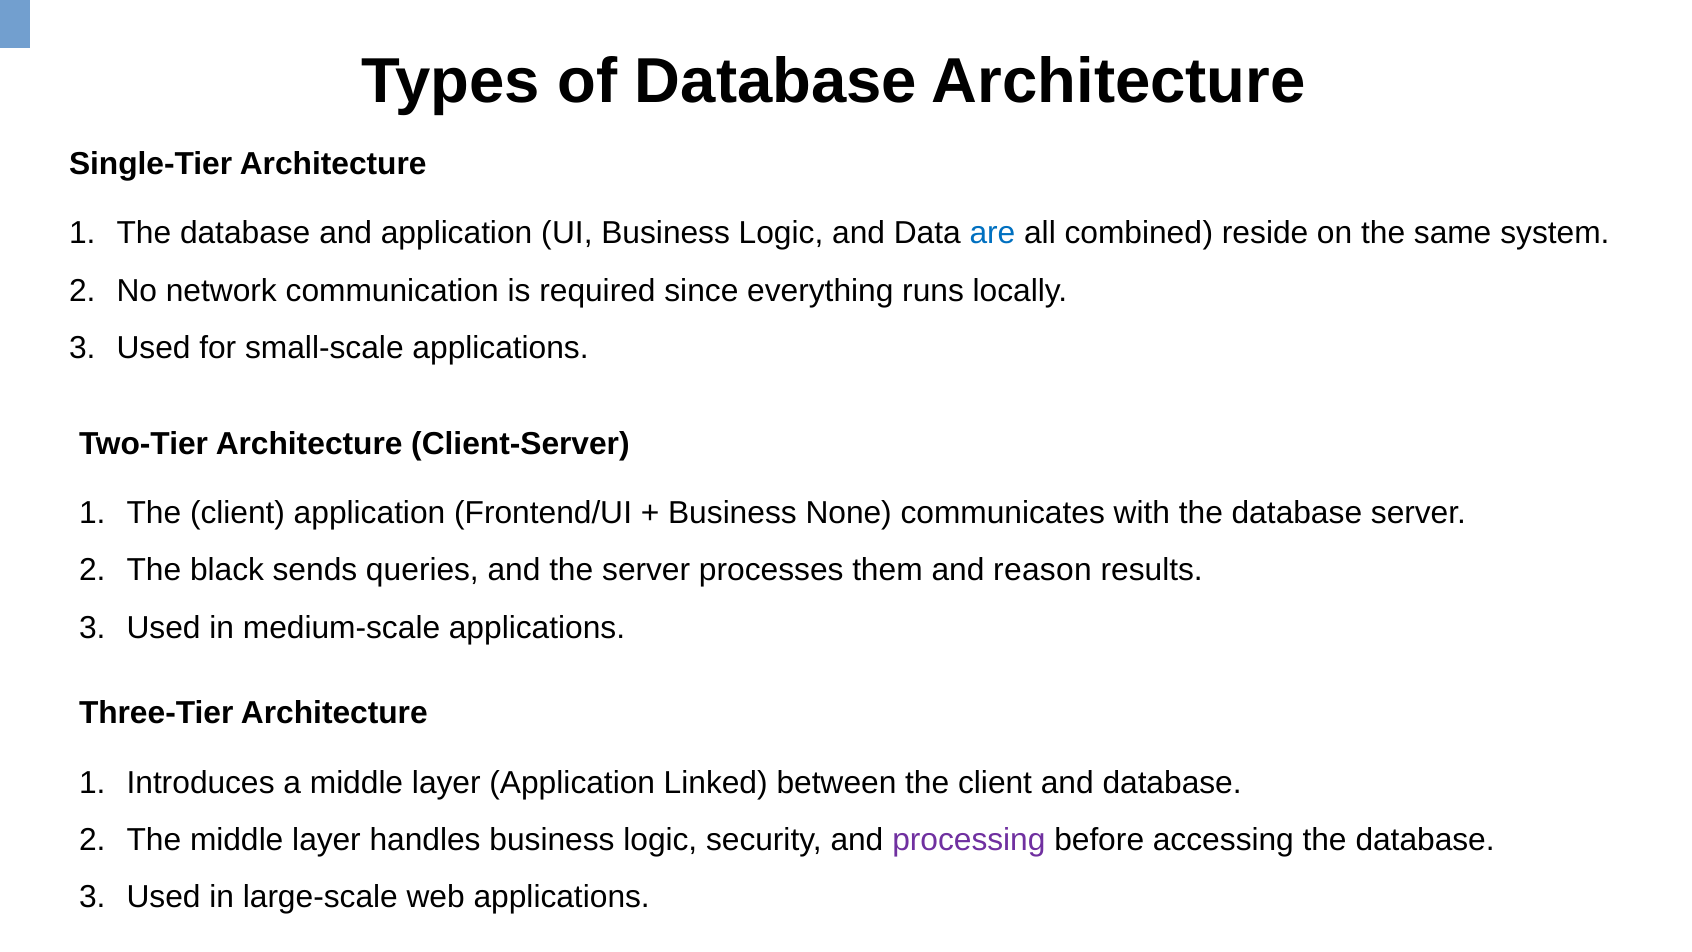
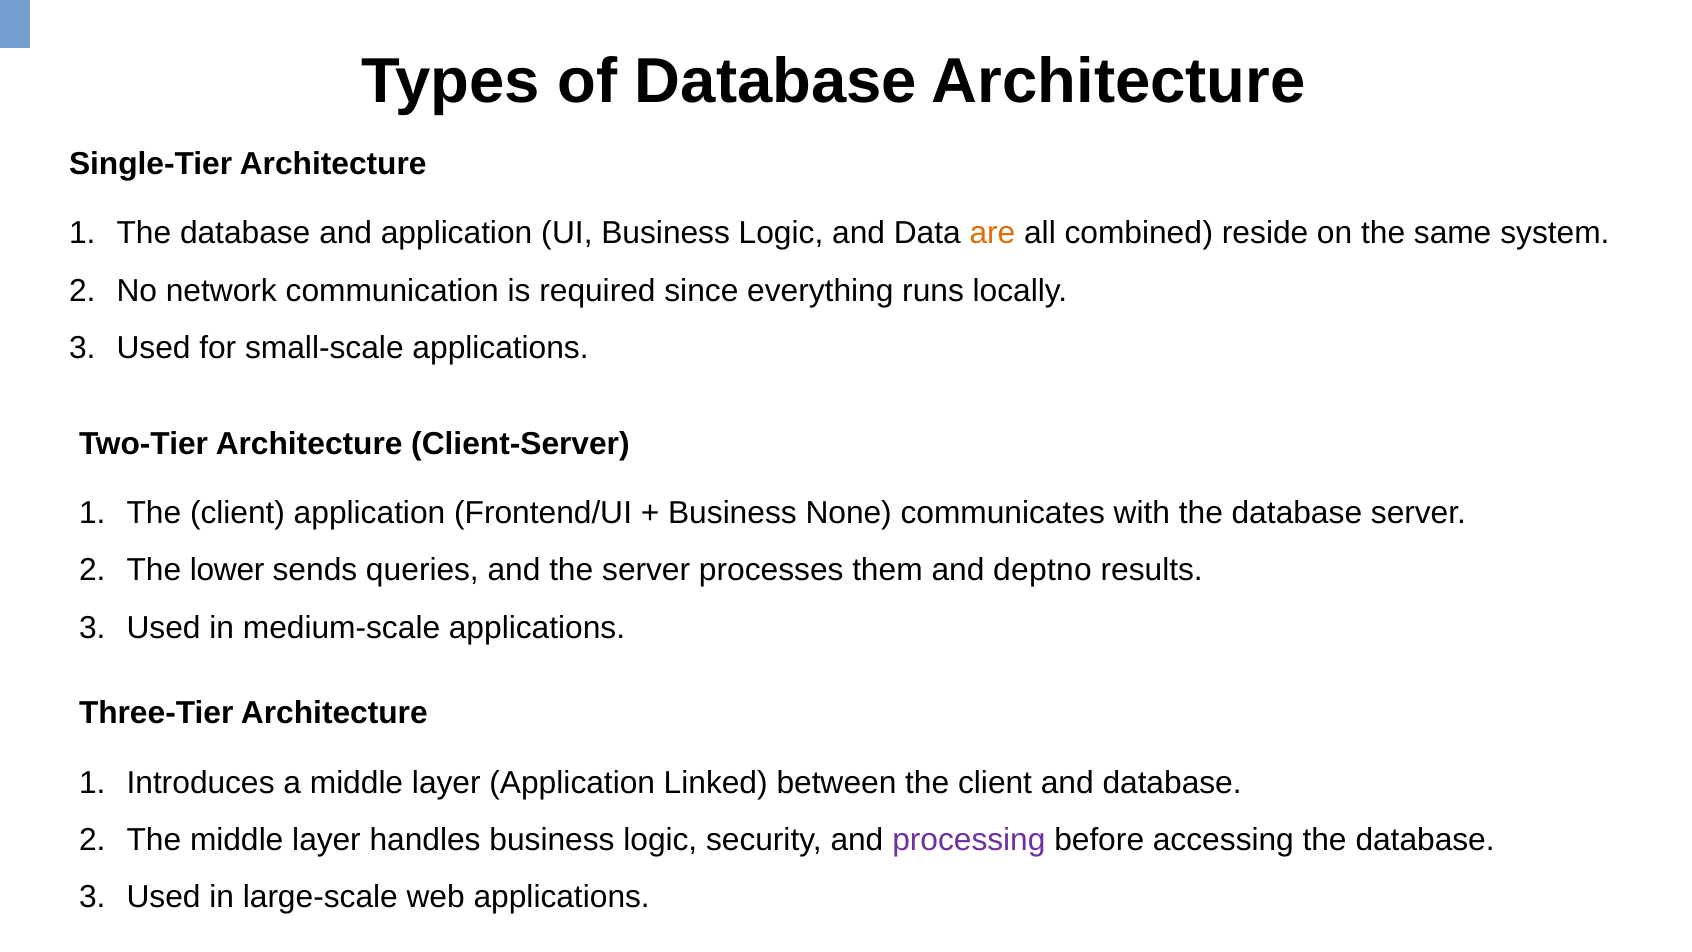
are colour: blue -> orange
black: black -> lower
reason: reason -> deptno
